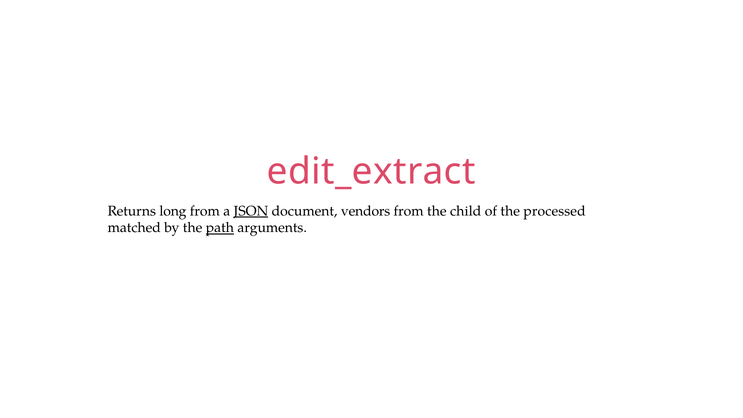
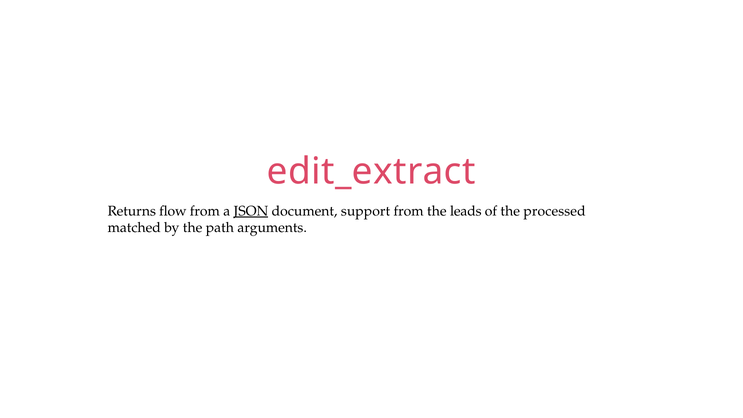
long: long -> flow
vendors: vendors -> support
child: child -> leads
path underline: present -> none
